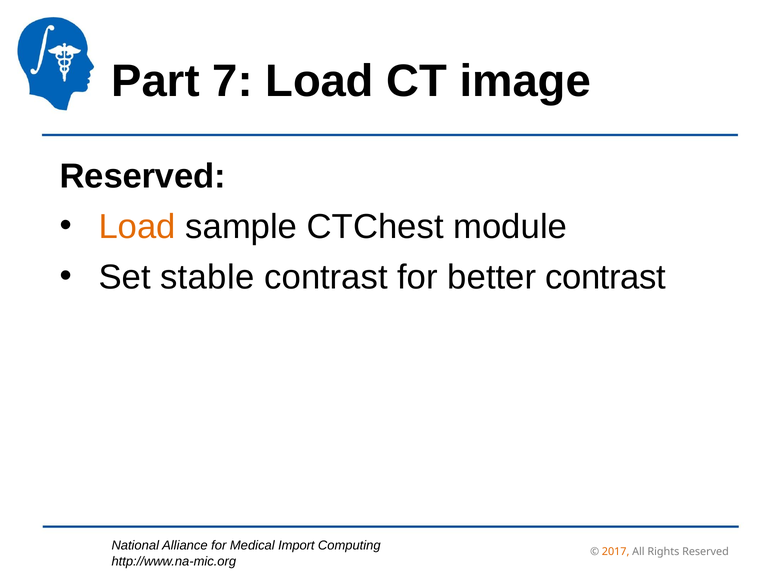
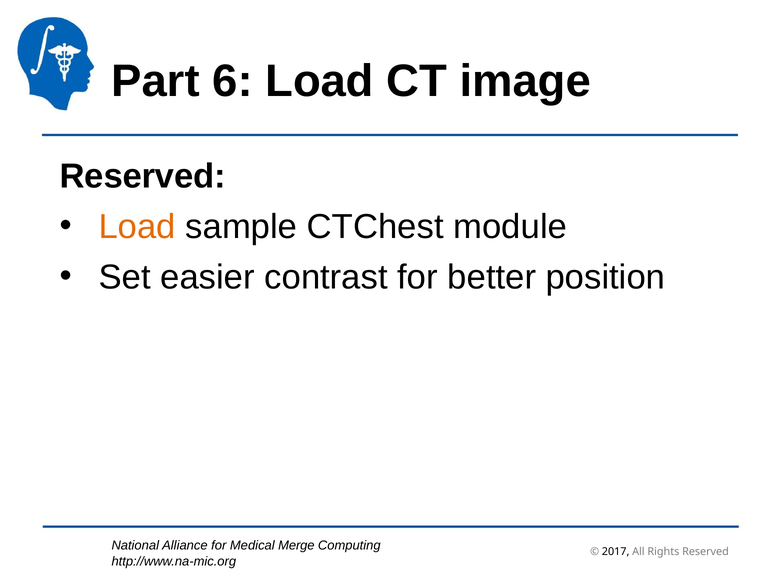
7: 7 -> 6
stable: stable -> easier
better contrast: contrast -> position
Import: Import -> Merge
2017 colour: orange -> black
